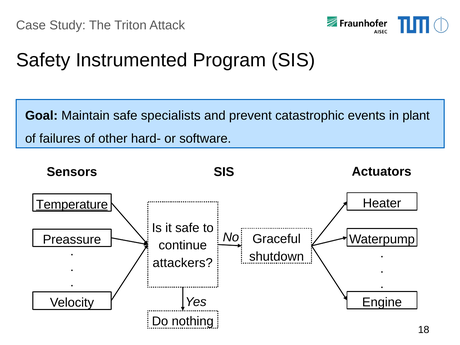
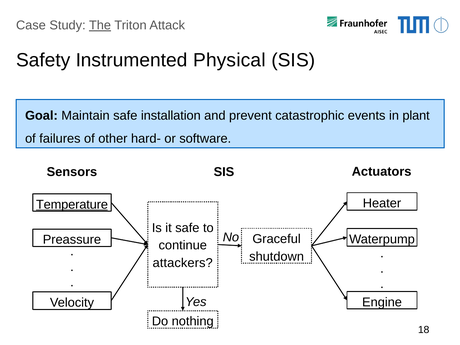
The underline: none -> present
Program: Program -> Physical
specialists: specialists -> installation
